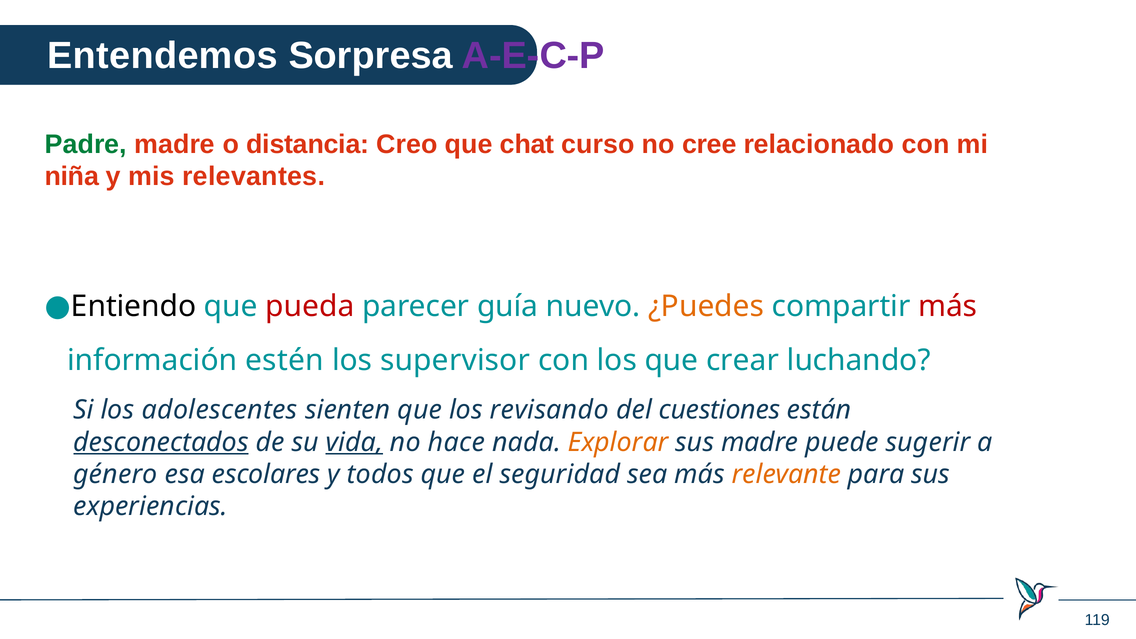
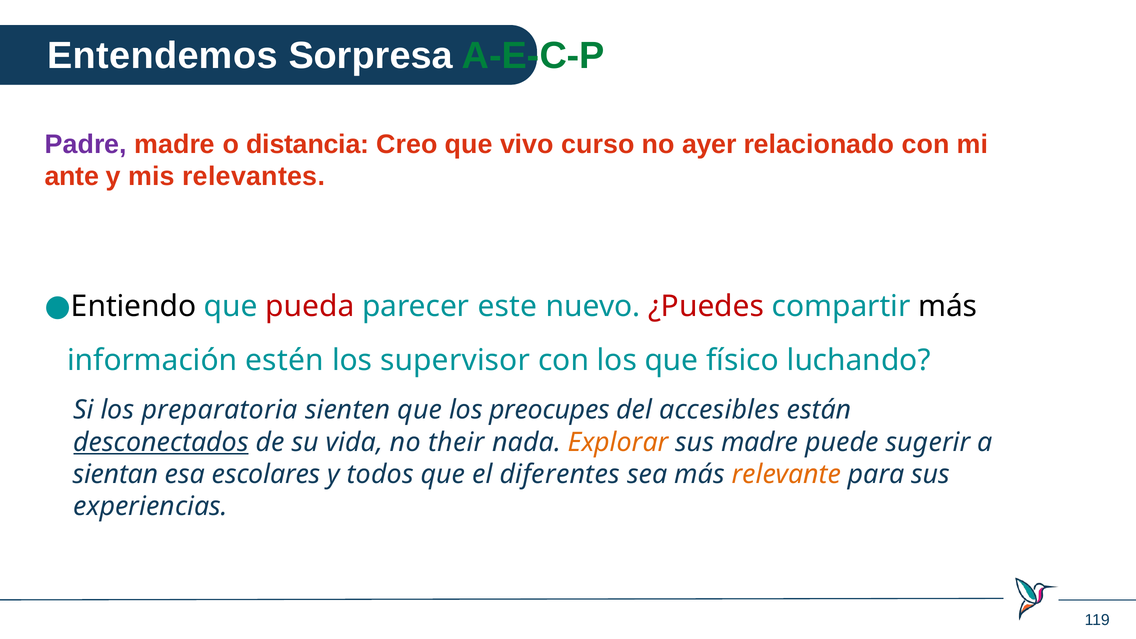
A-E-C-P colour: purple -> green
Padre colour: green -> purple
chat: chat -> vivo
cree: cree -> ayer
niña: niña -> ante
guía: guía -> este
¿Puedes colour: orange -> red
más at (948, 306) colour: red -> black
crear: crear -> físico
adolescentes: adolescentes -> preparatoria
revisando: revisando -> preocupes
cuestiones: cuestiones -> accesibles
vida underline: present -> none
hace: hace -> their
género: género -> sientan
seguridad: seguridad -> diferentes
